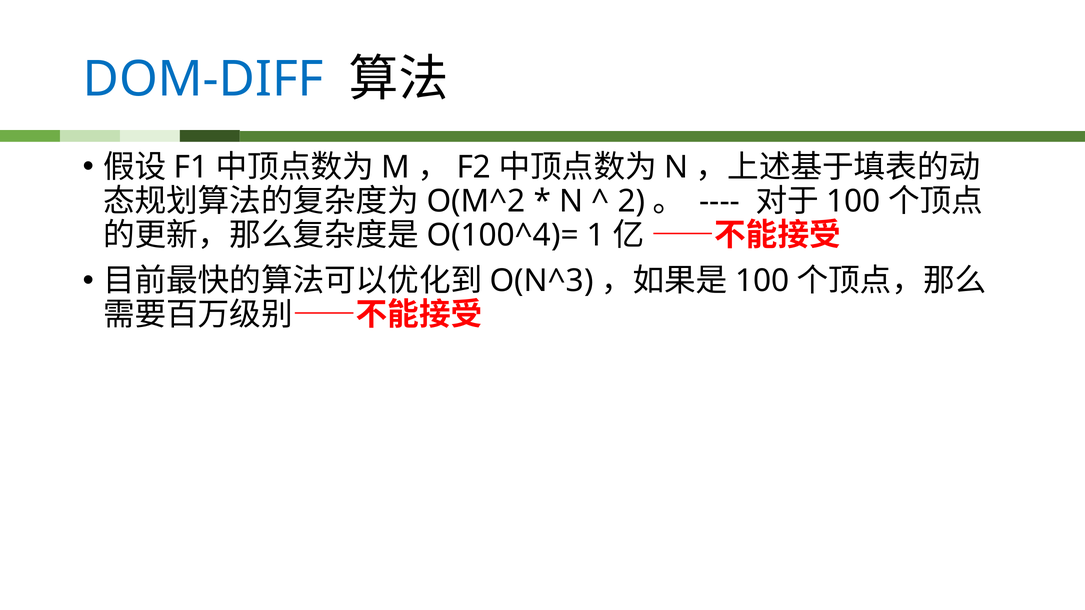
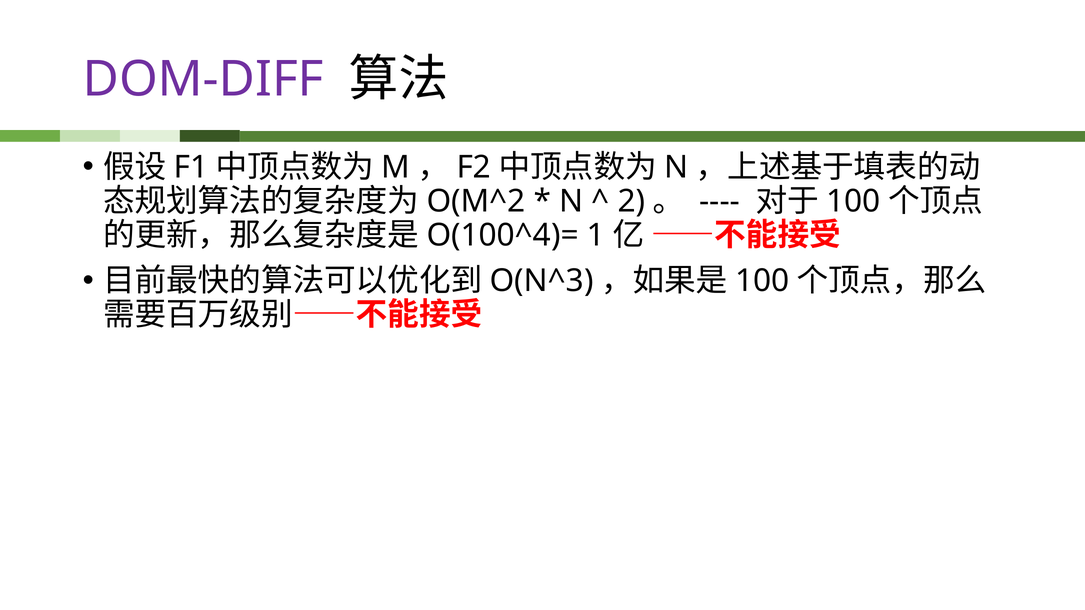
DOM-DIFF colour: blue -> purple
